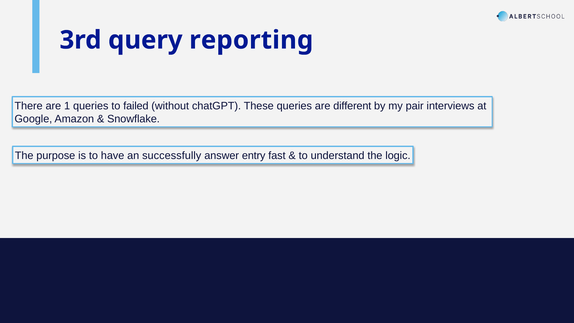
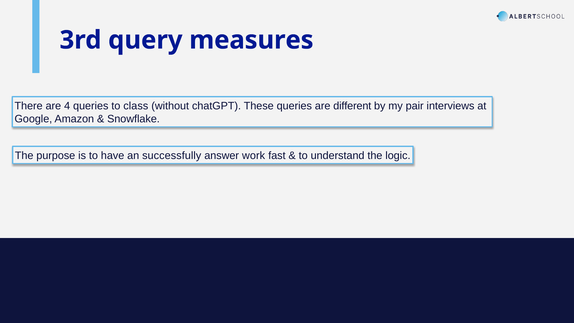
reporting: reporting -> measures
1: 1 -> 4
failed: failed -> class
entry: entry -> work
